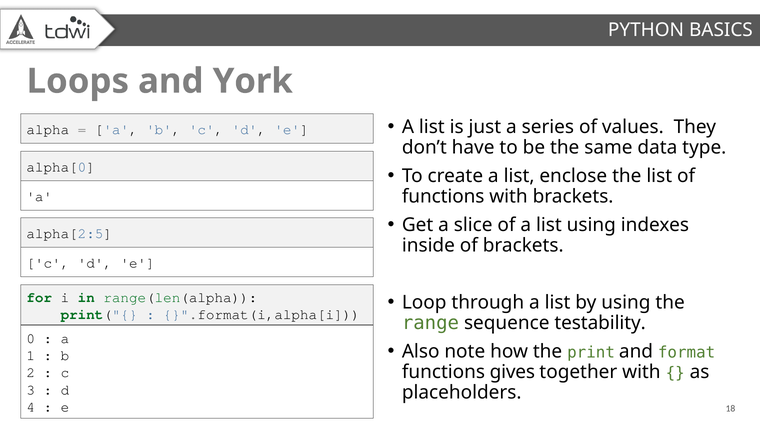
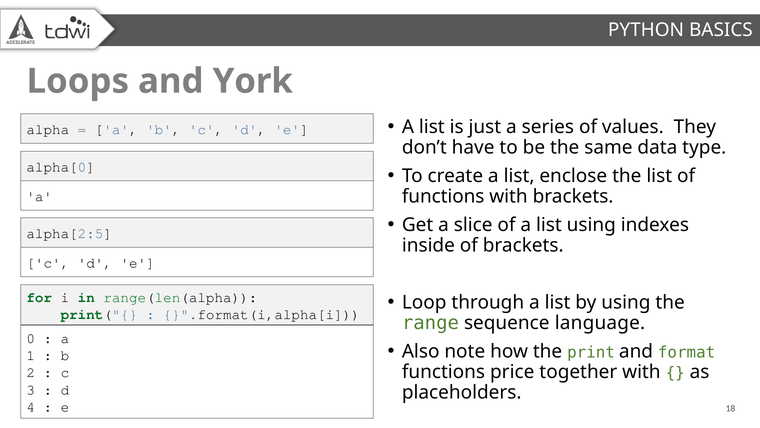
testability: testability -> language
gives: gives -> price
